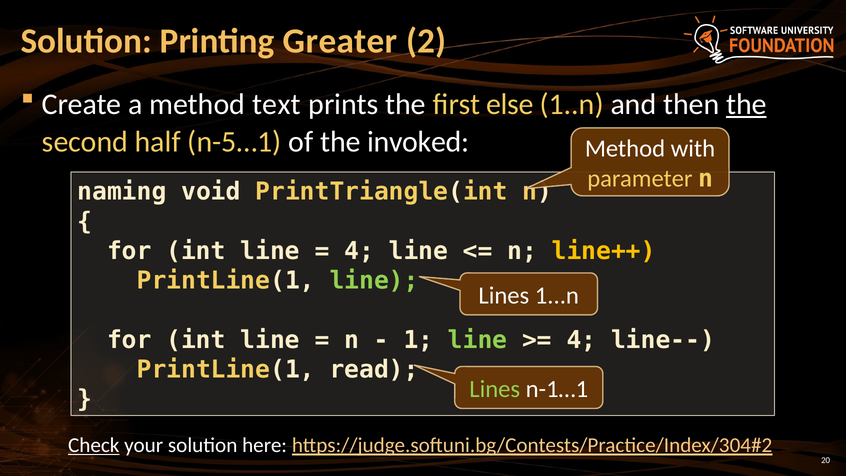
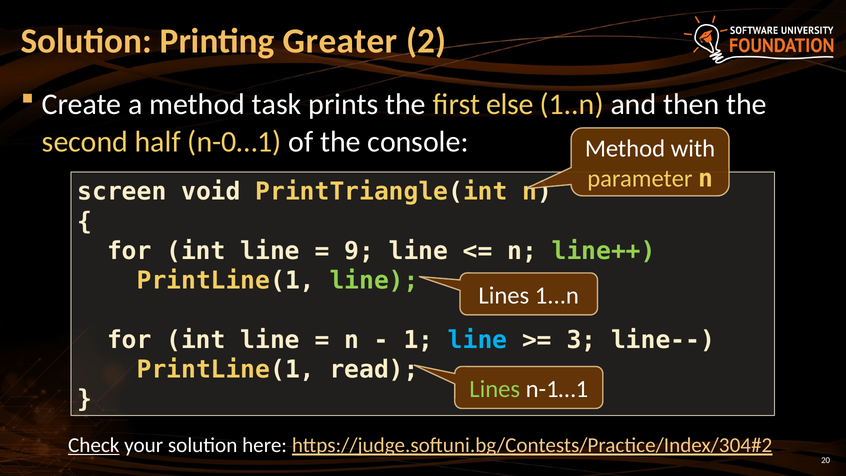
text: text -> task
the at (746, 104) underline: present -> none
n-5…1: n-5…1 -> n-0…1
invoked: invoked -> console
naming: naming -> screen
4 at (359, 251): 4 -> 9
line++ colour: yellow -> light green
line at (478, 340) colour: light green -> light blue
4 at (581, 340): 4 -> 3
